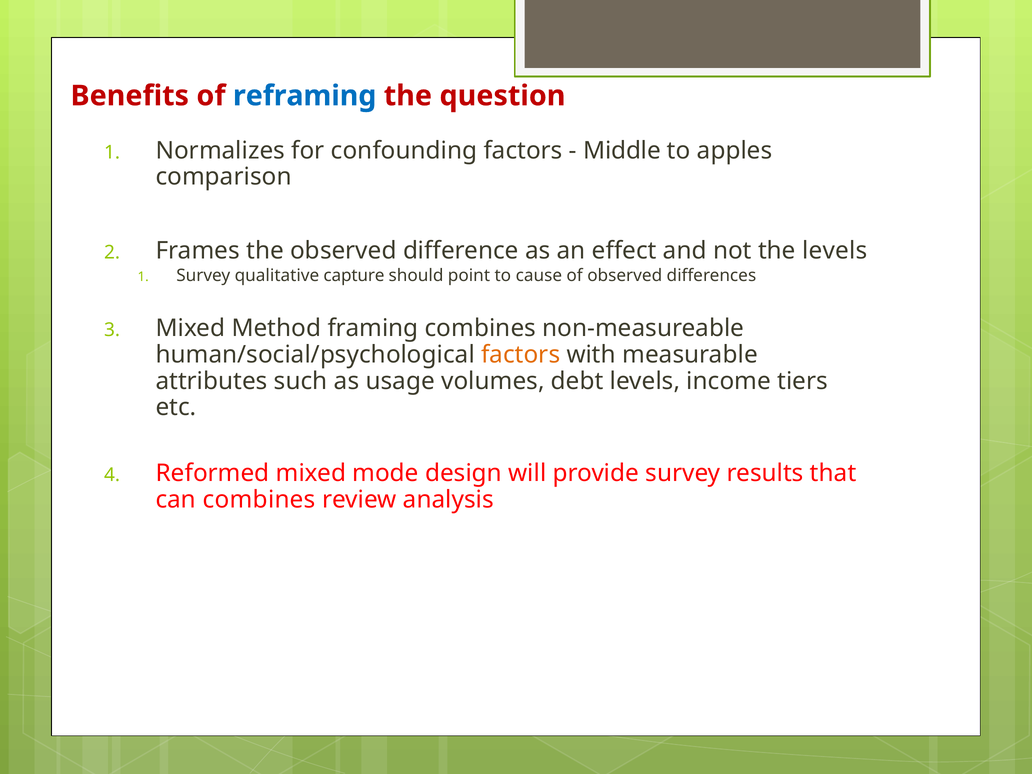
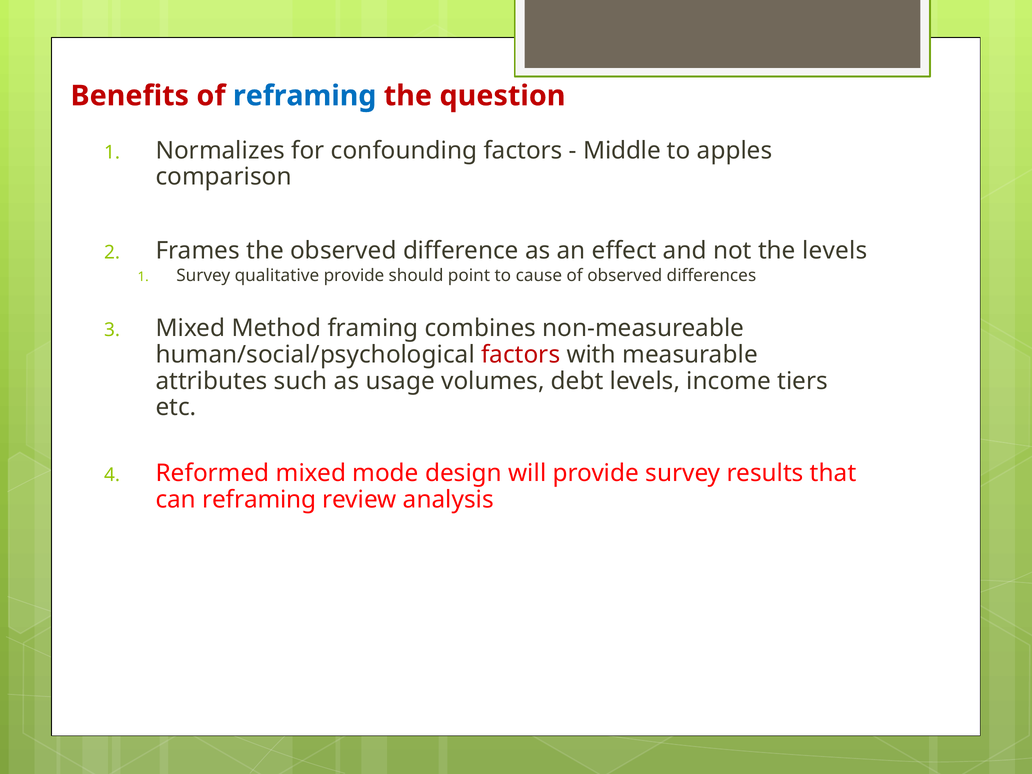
qualitative capture: capture -> provide
factors at (521, 355) colour: orange -> red
can combines: combines -> reframing
